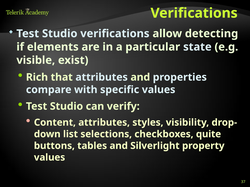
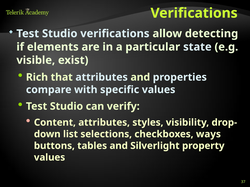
quite: quite -> ways
